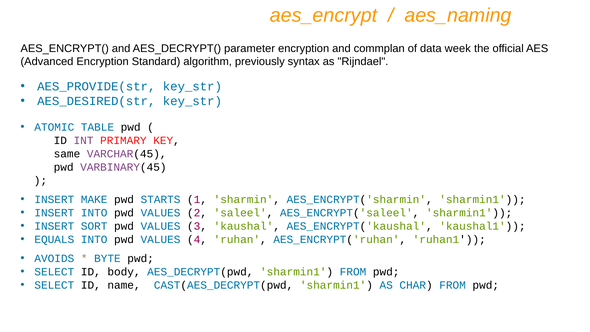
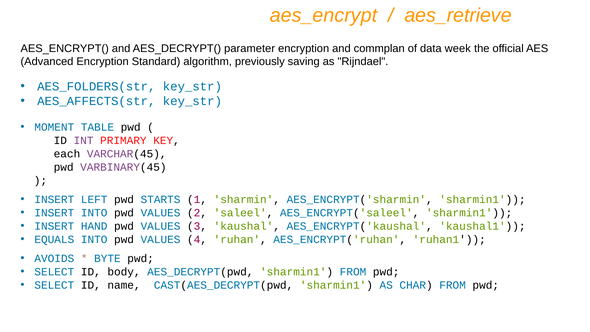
aes_naming: aes_naming -> aes_retrieve
syntax: syntax -> saving
AES_PROVIDE(str: AES_PROVIDE(str -> AES_FOLDERS(str
AES_DESIRED(str: AES_DESIRED(str -> AES_AFFECTS(str
ATOMIC: ATOMIC -> MOMENT
same: same -> each
MAKE: MAKE -> LEFT
SORT: SORT -> HAND
